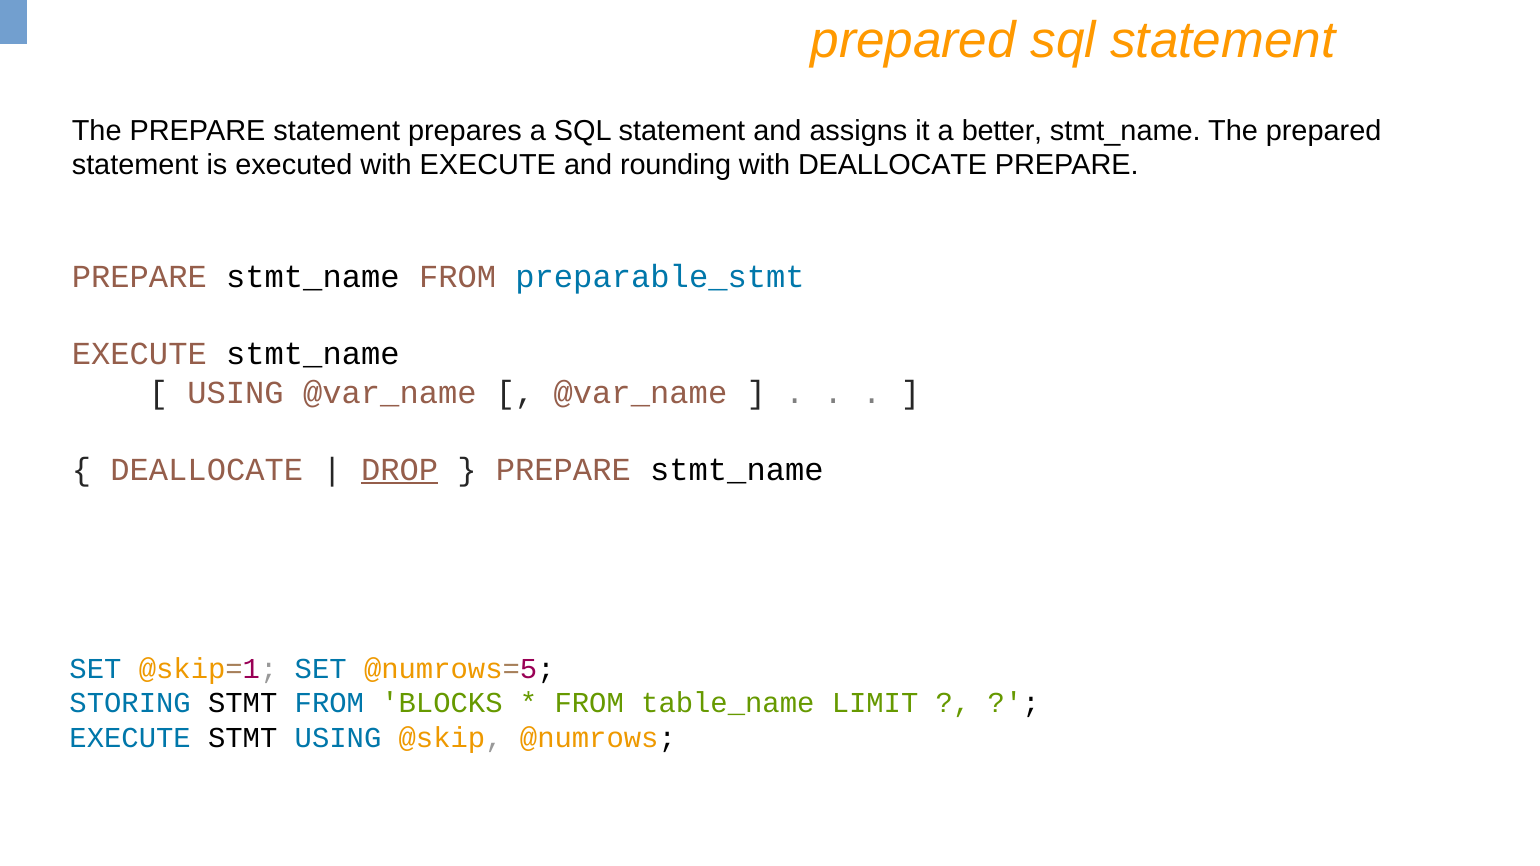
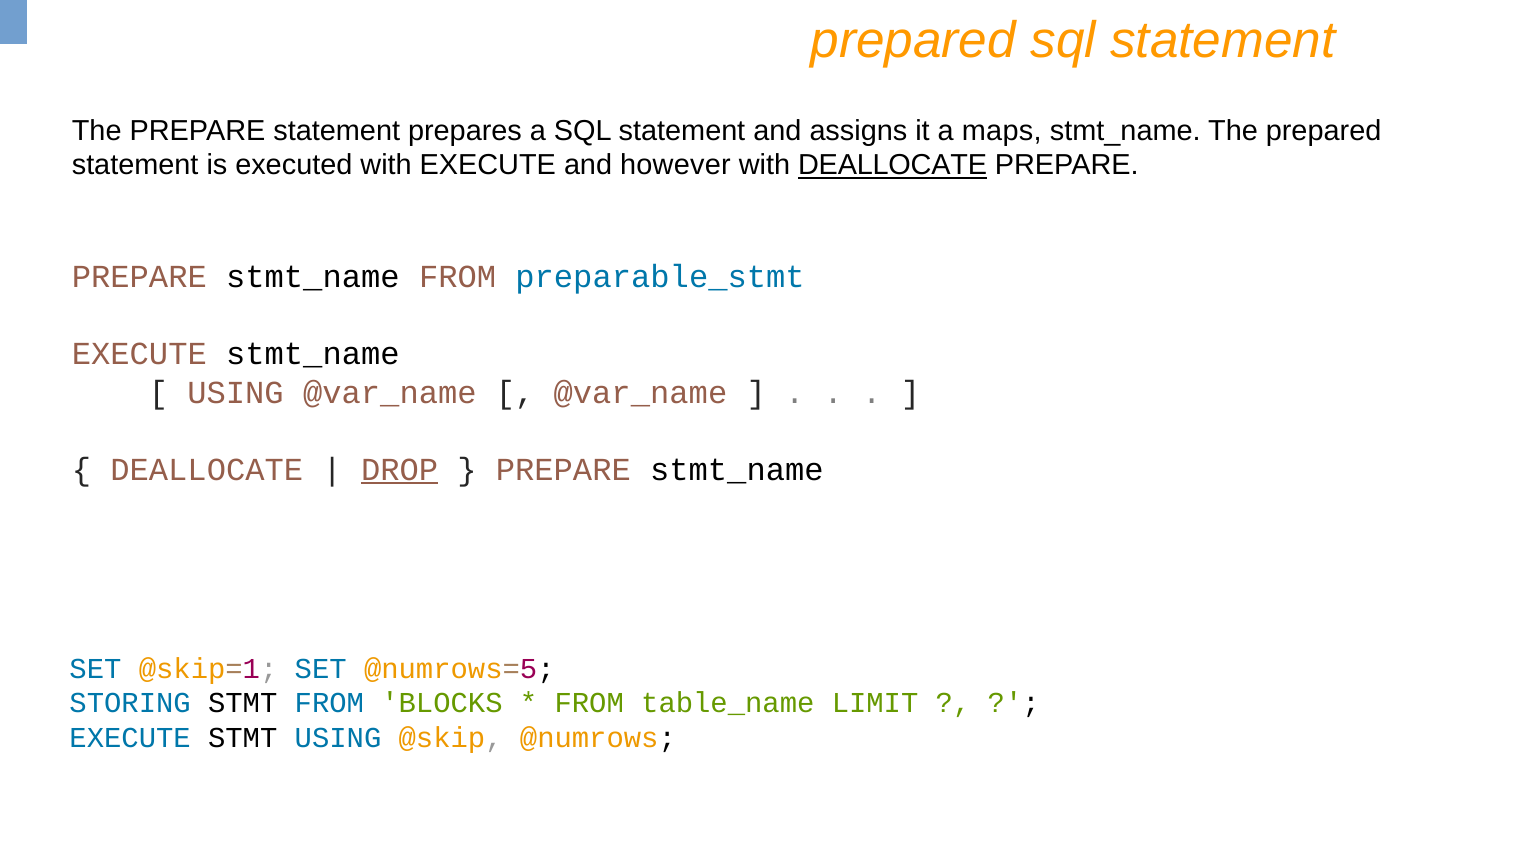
better: better -> maps
rounding: rounding -> however
DEALLOCATE at (893, 165) underline: none -> present
